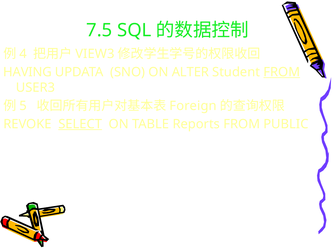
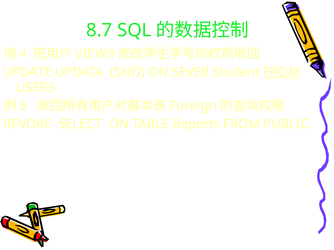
7.5: 7.5 -> 8.7
HAVING: HAVING -> UPDATE
ALTER: ALTER -> SEVER
SELECT underline: present -> none
